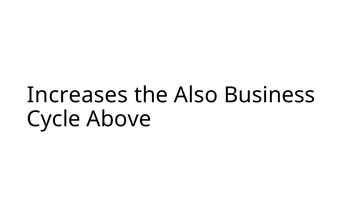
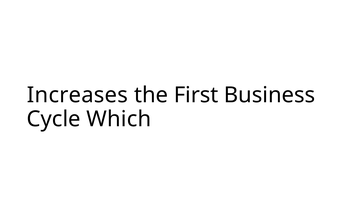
Also: Also -> First
Above: Above -> Which
